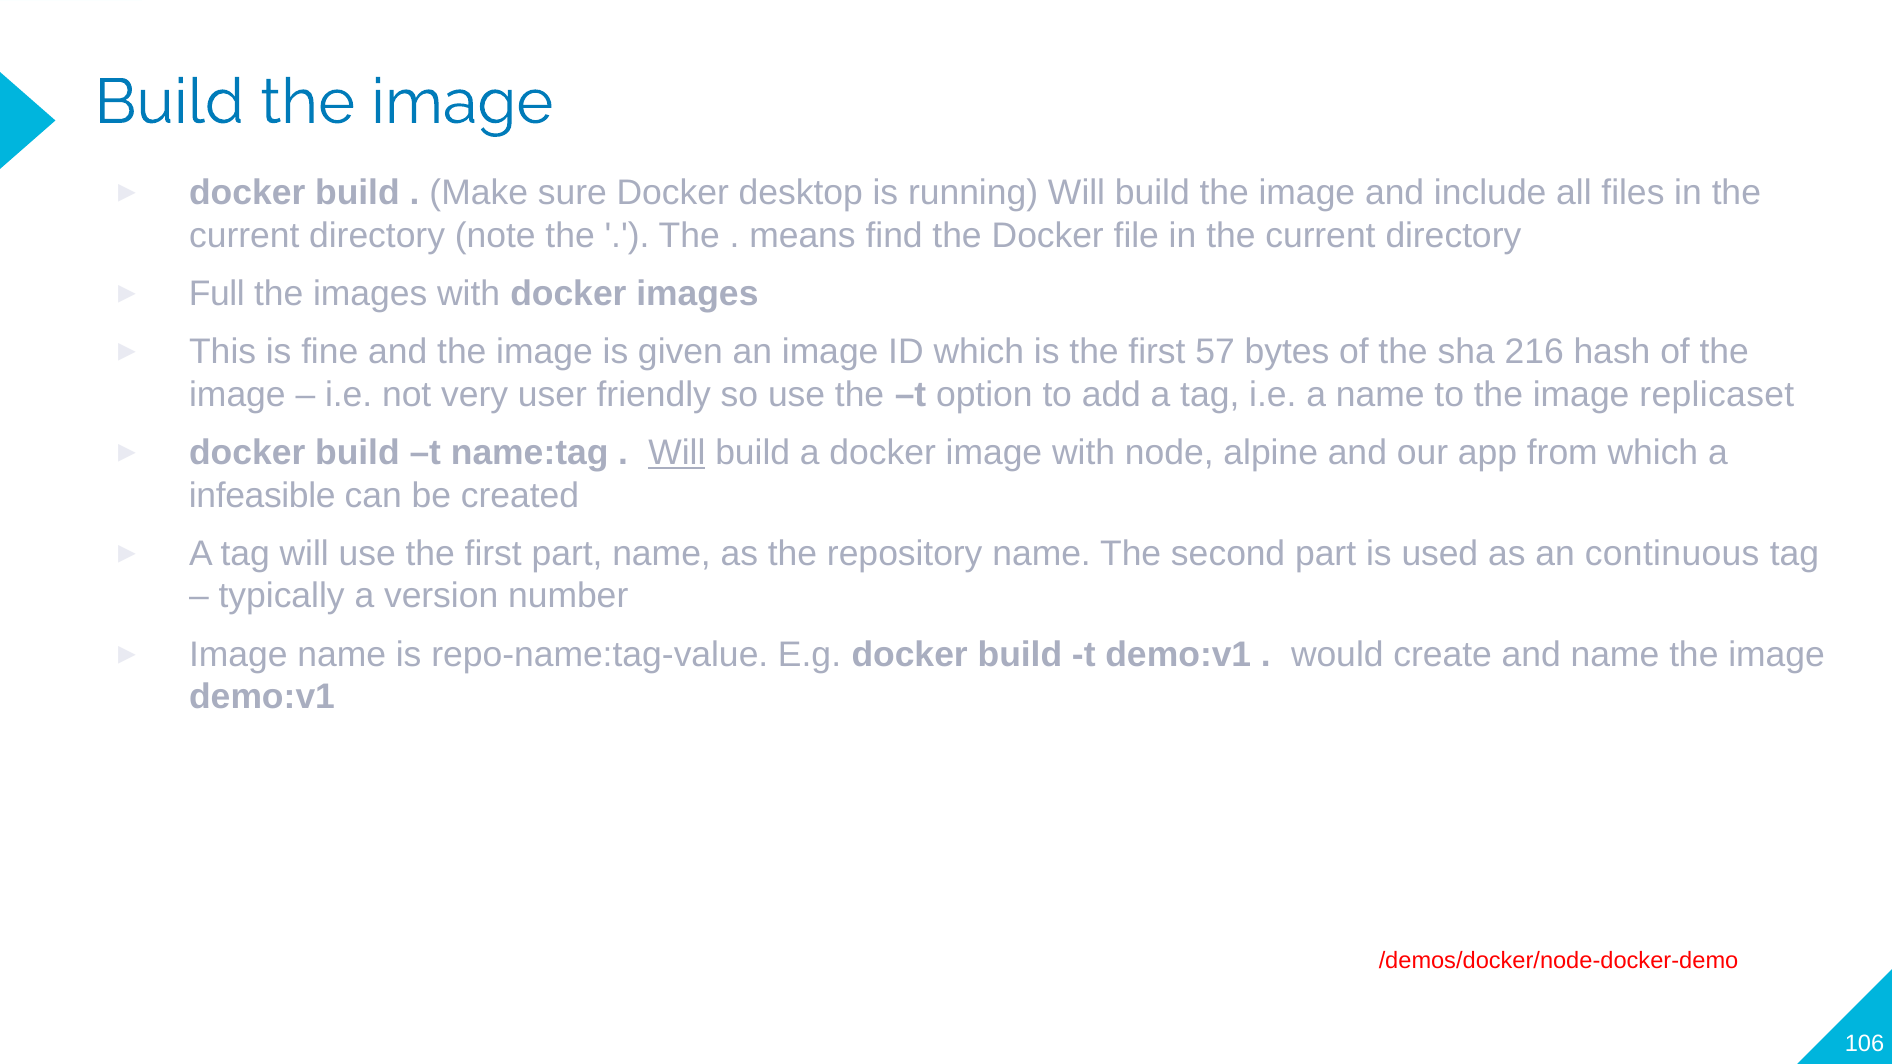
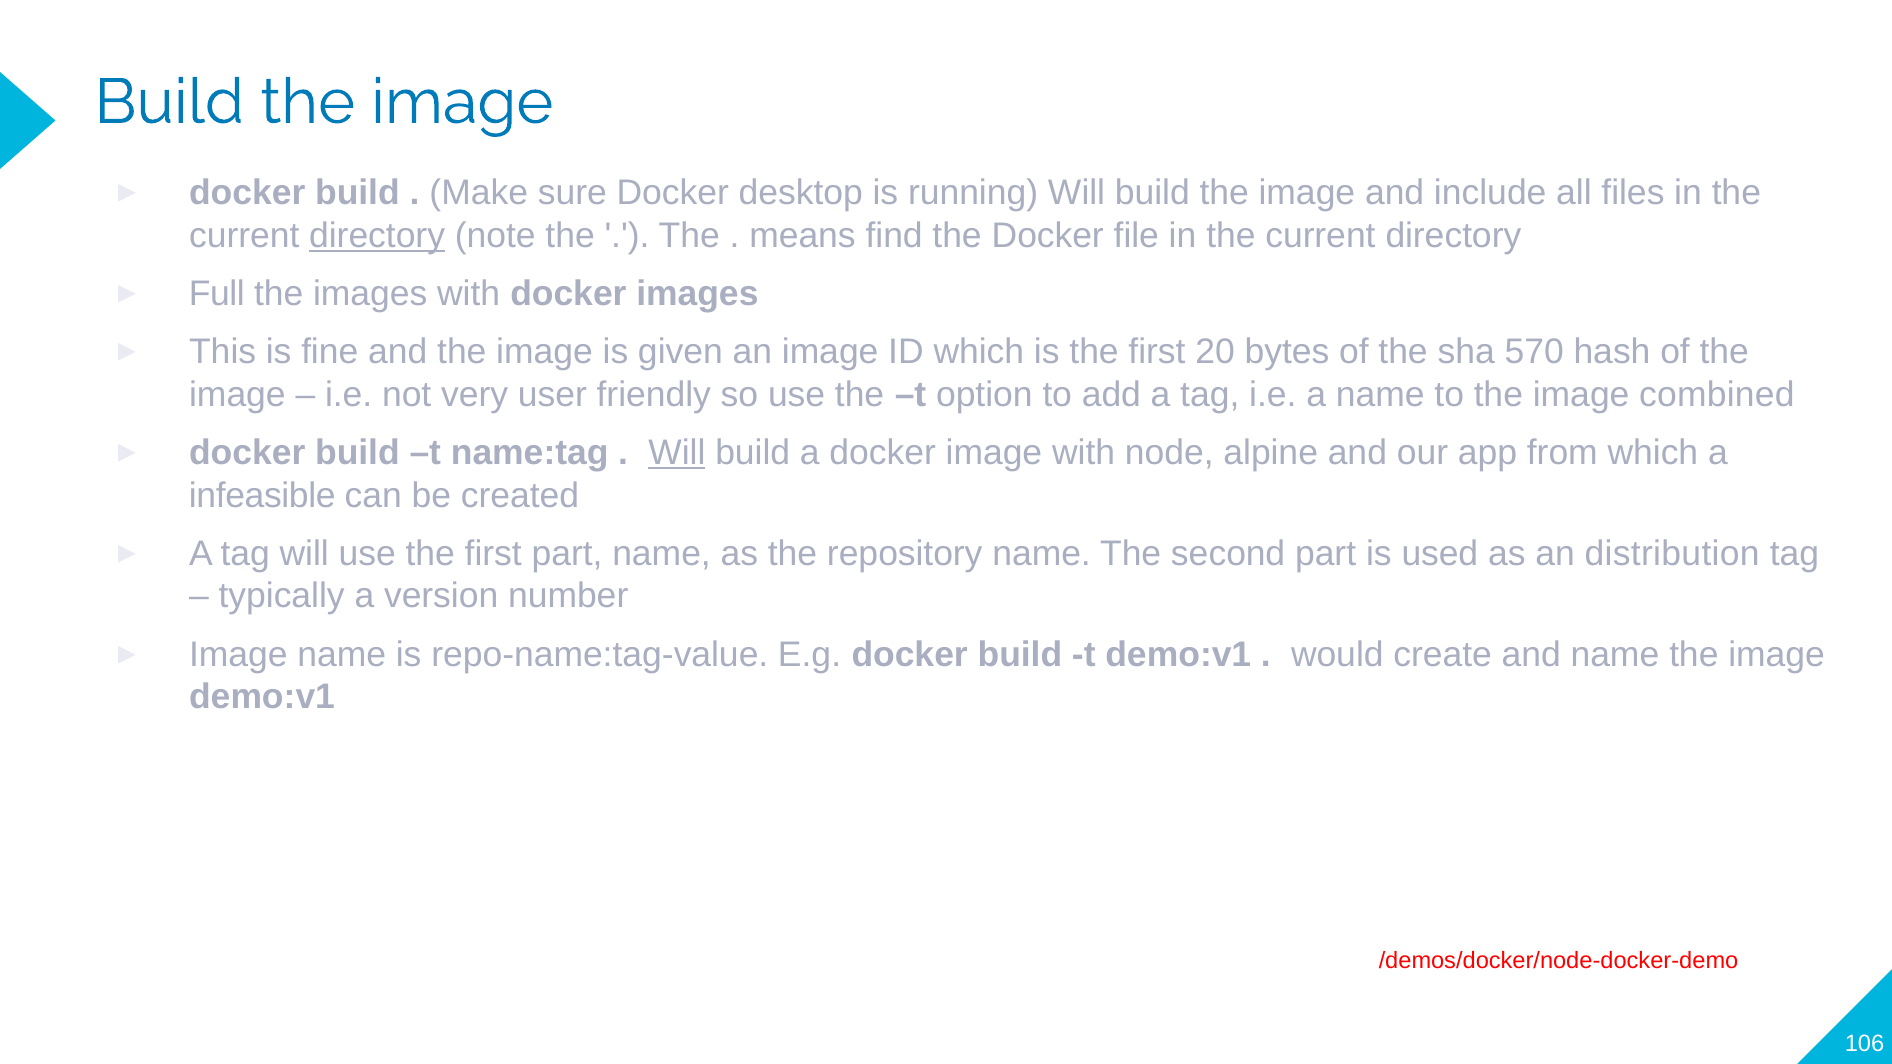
directory at (377, 235) underline: none -> present
57: 57 -> 20
216: 216 -> 570
replicaset: replicaset -> combined
continuous: continuous -> distribution
